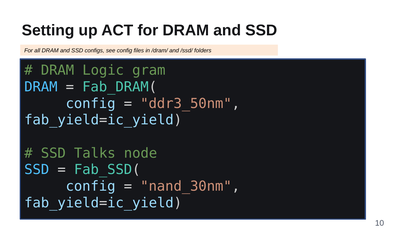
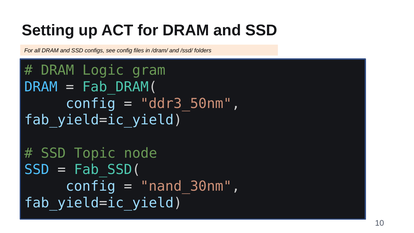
Talks: Talks -> Topic
